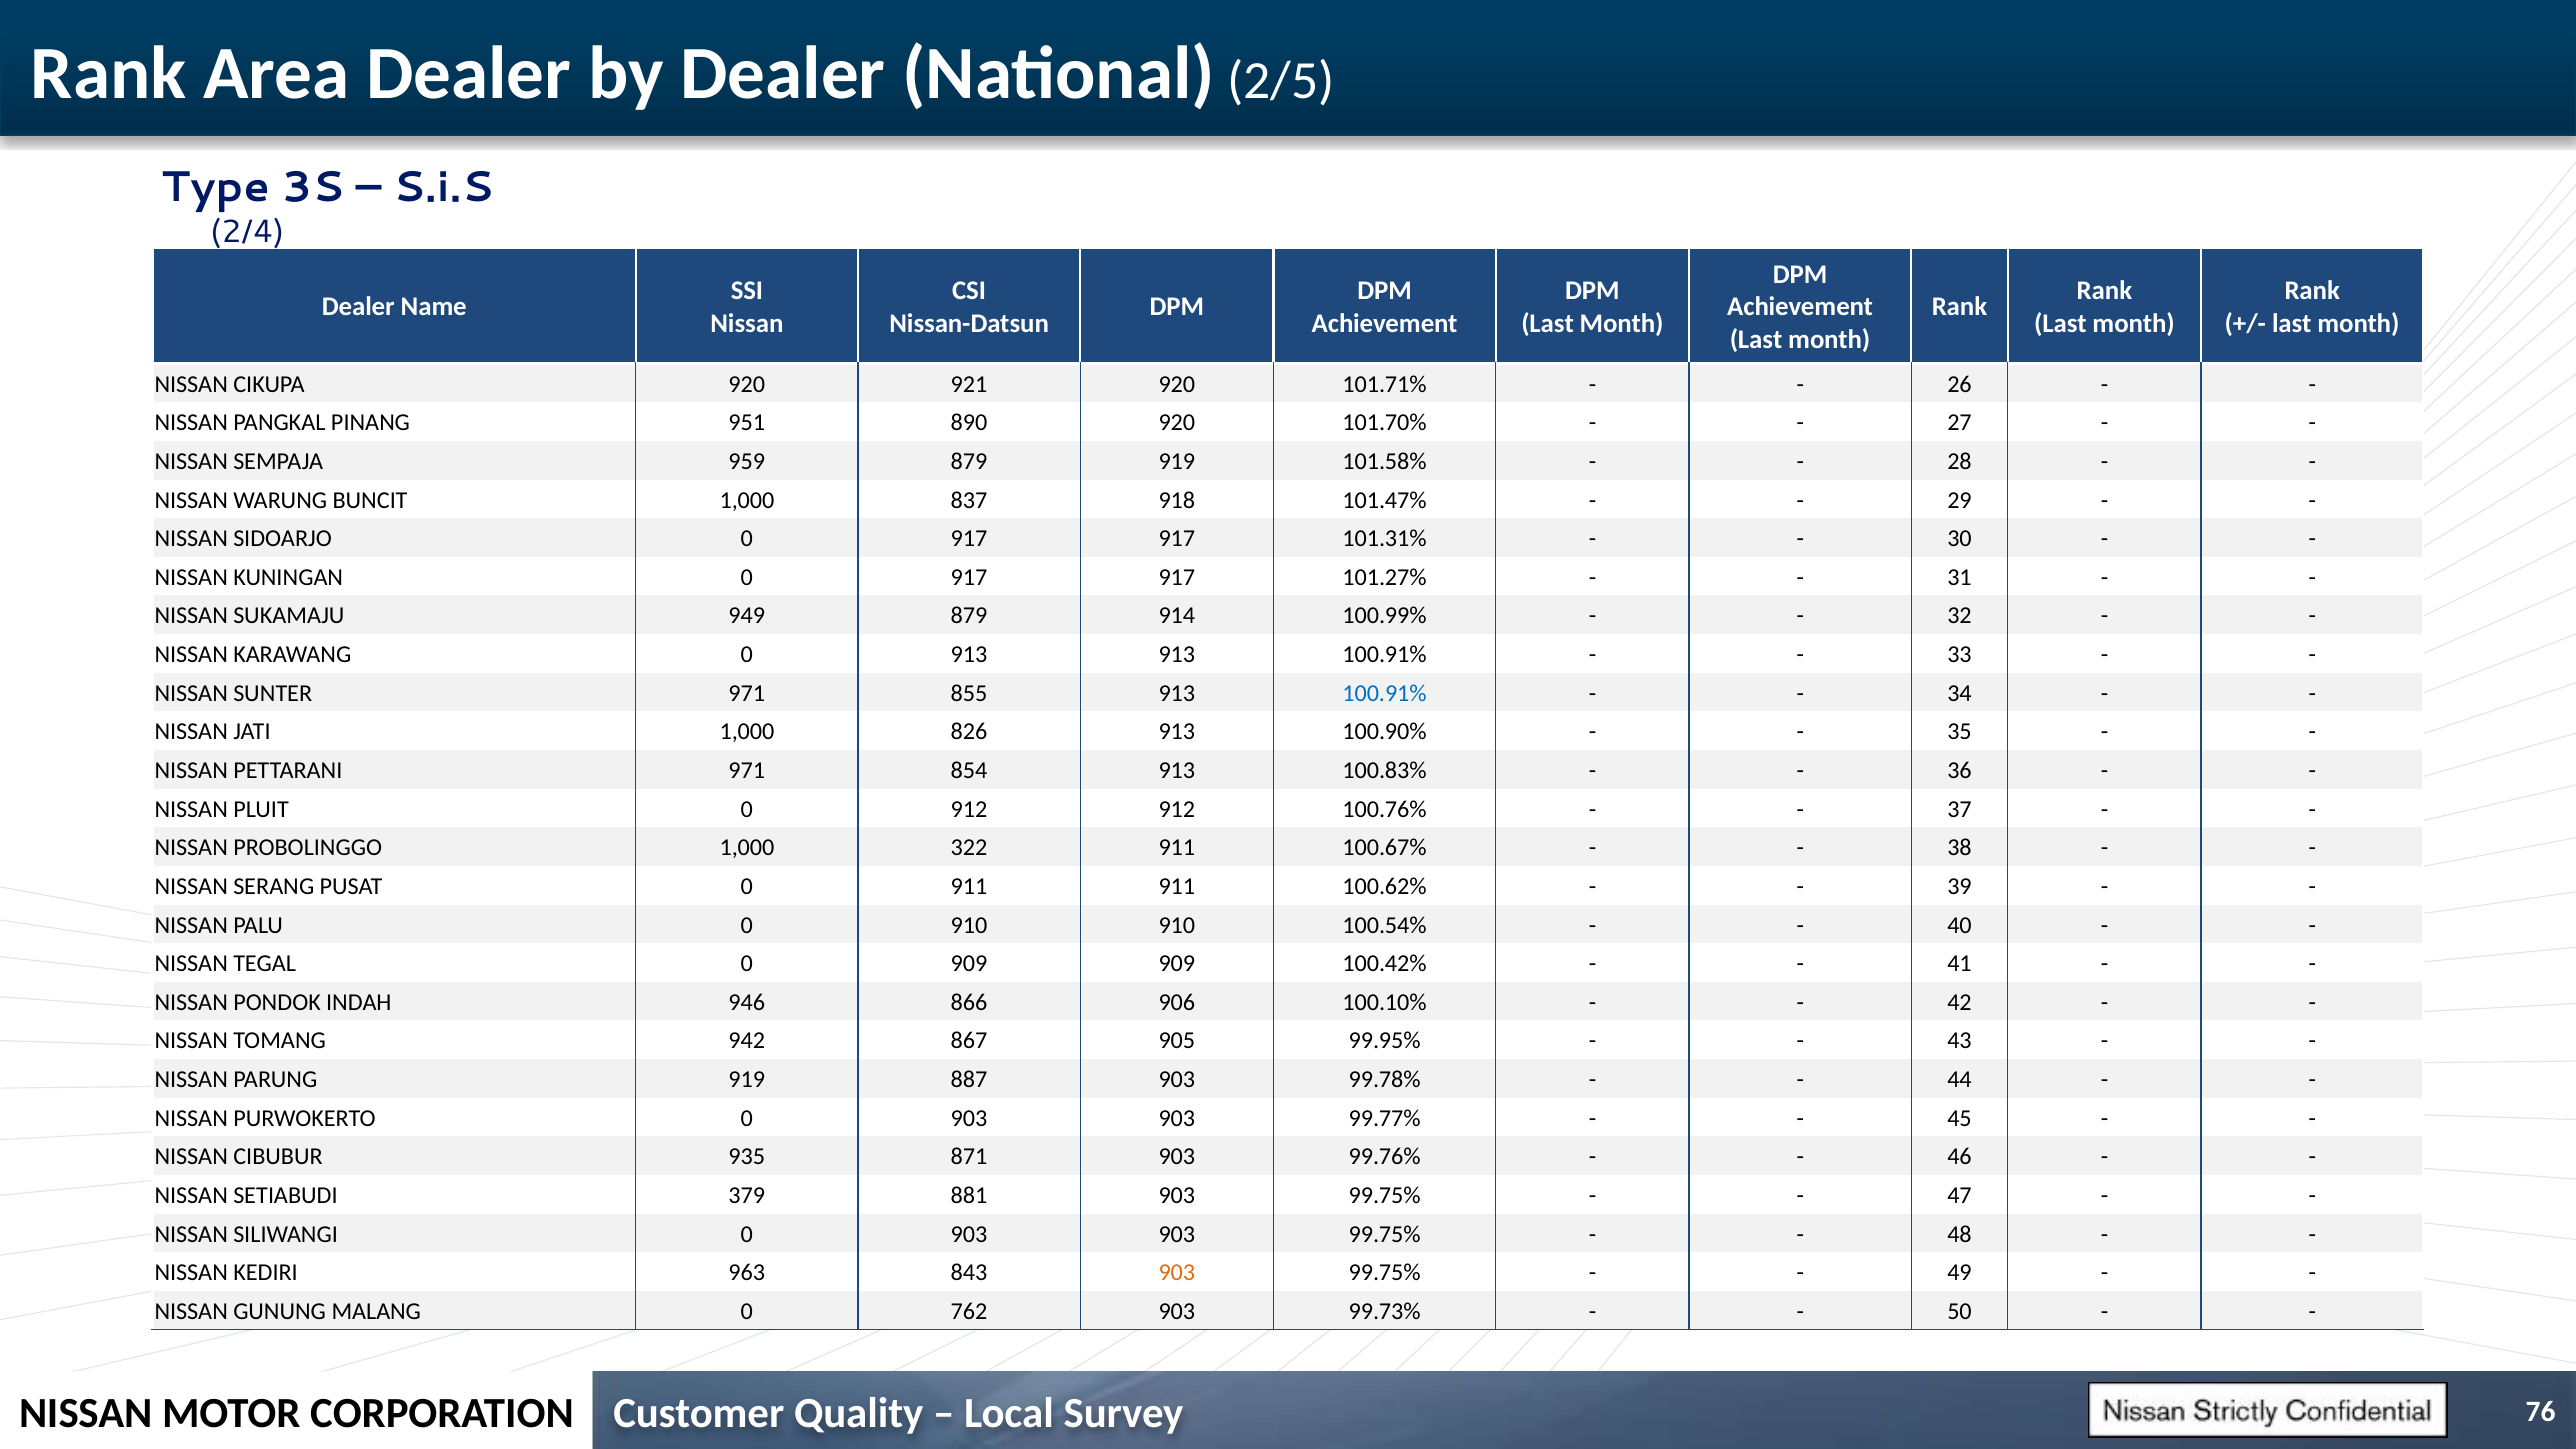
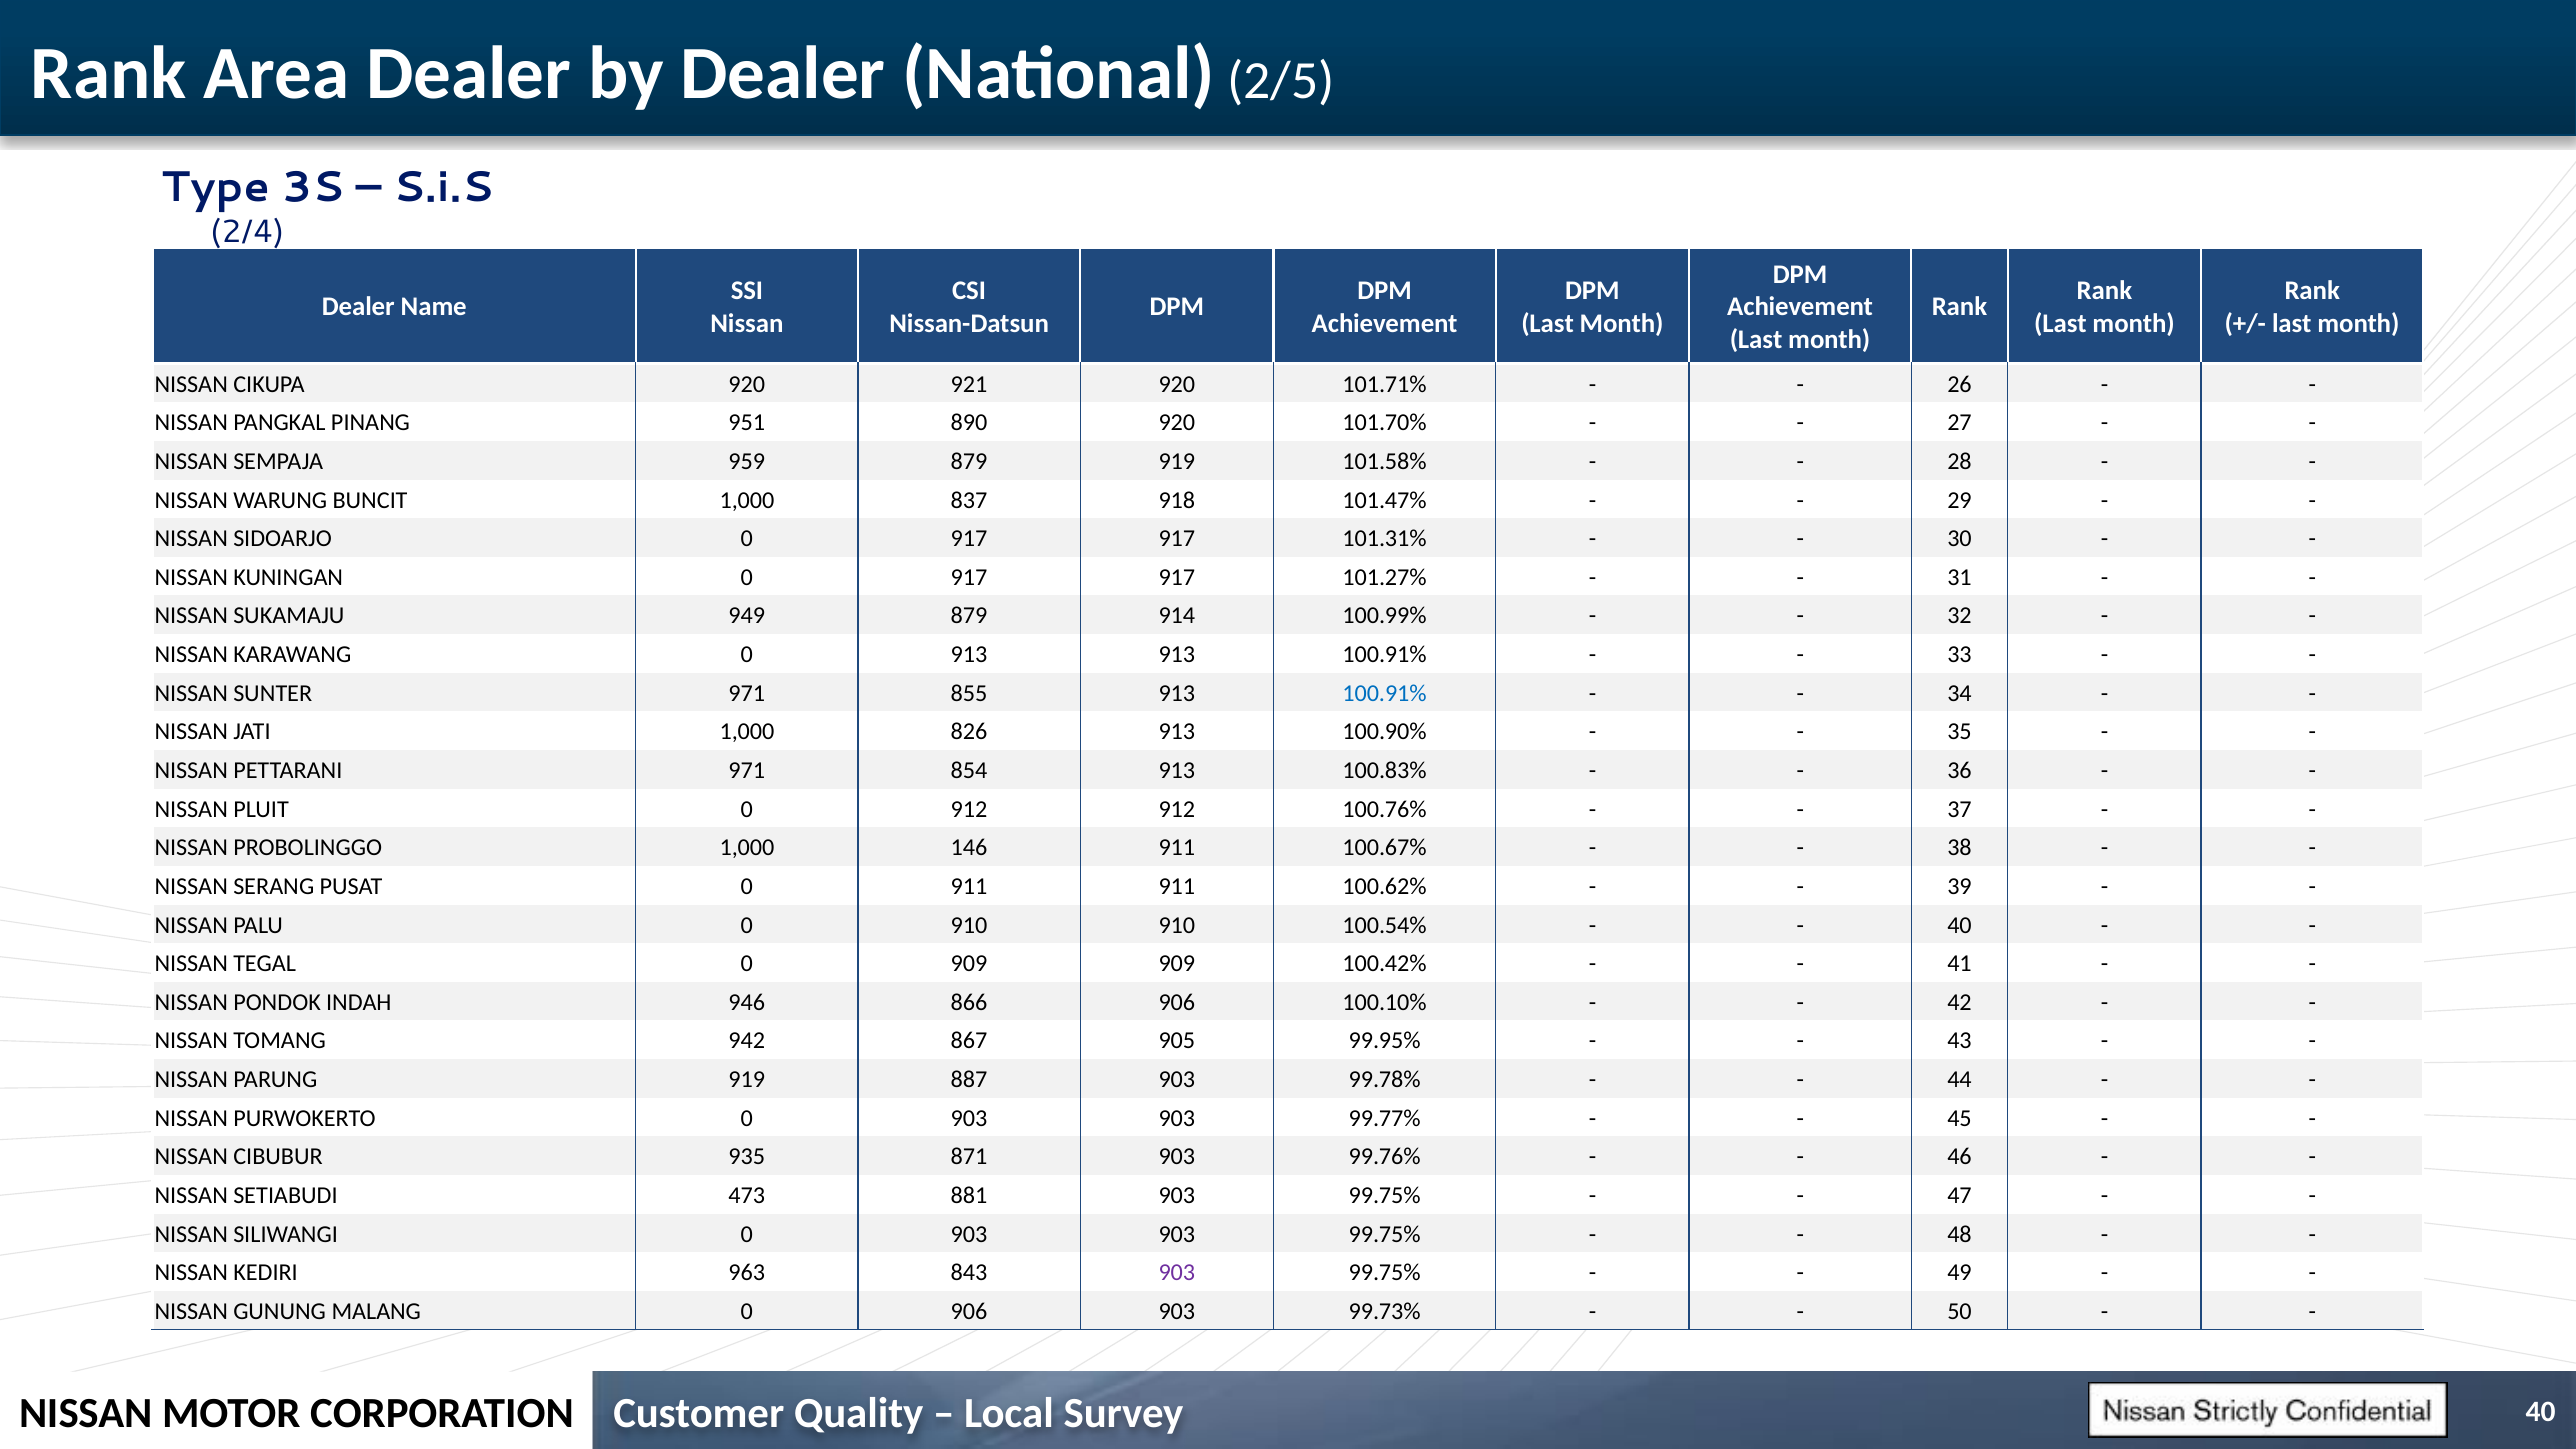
322: 322 -> 146
379: 379 -> 473
903 at (1177, 1273) colour: orange -> purple
0 762: 762 -> 906
76 at (2541, 1412): 76 -> 40
